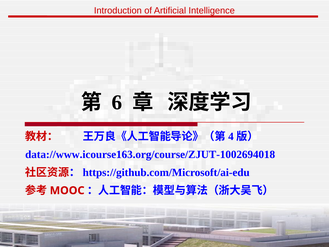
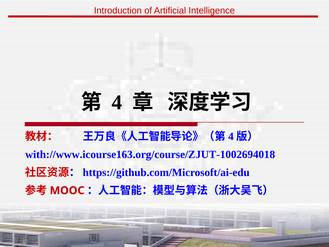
6: 6 -> 4
data://www.icourse163.org/course/ZJUT-1002694018: data://www.icourse163.org/course/ZJUT-1002694018 -> with://www.icourse163.org/course/ZJUT-1002694018
